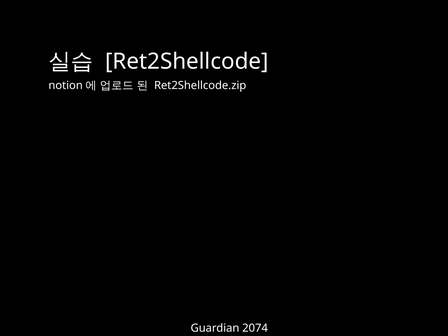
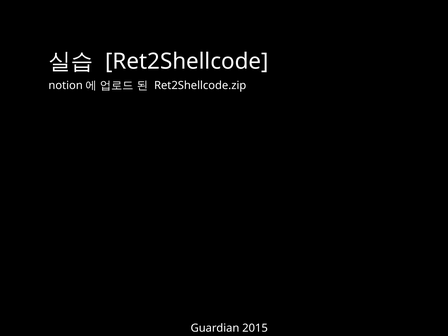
2074: 2074 -> 2015
